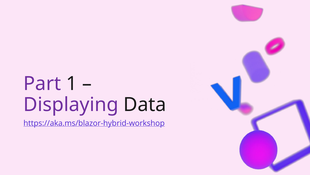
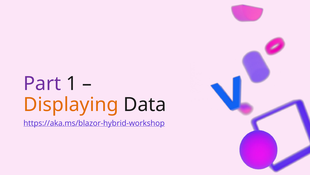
Displaying colour: purple -> orange
